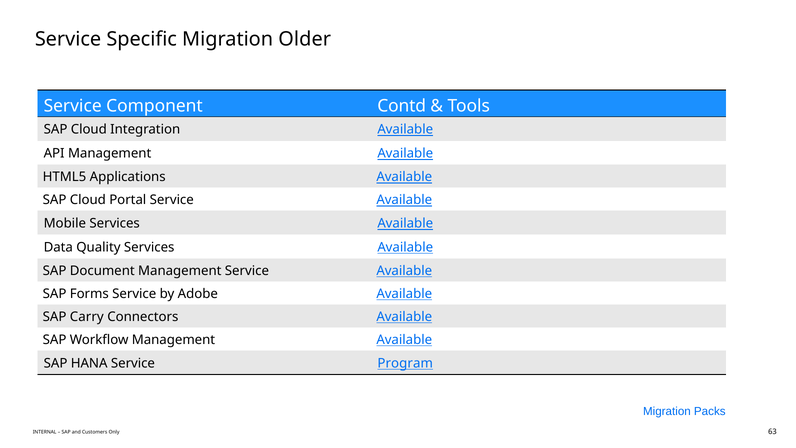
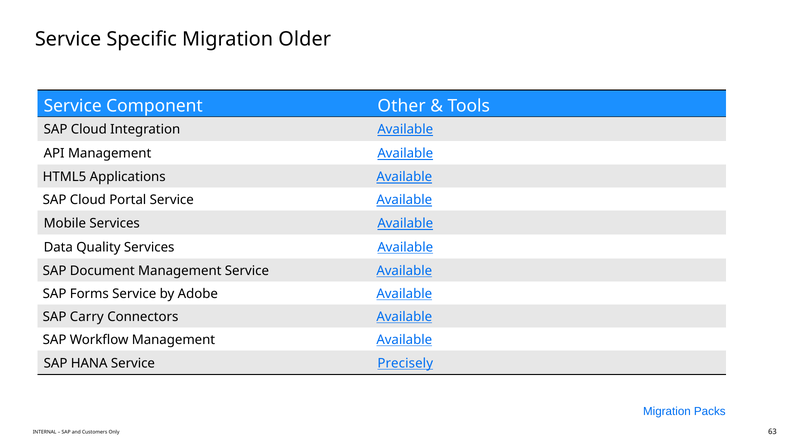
Contd: Contd -> Other
Program: Program -> Precisely
